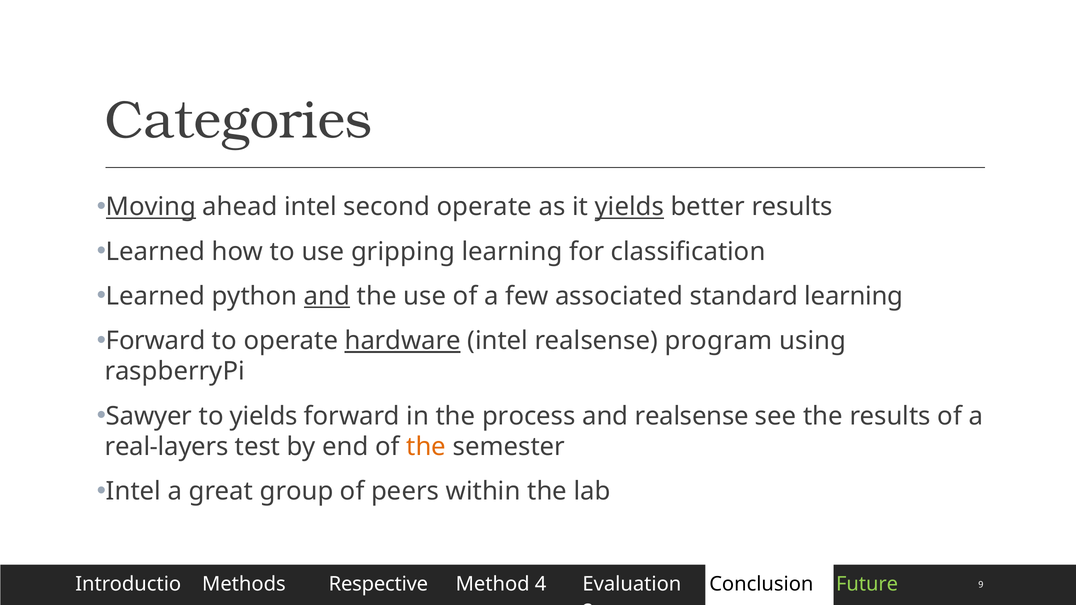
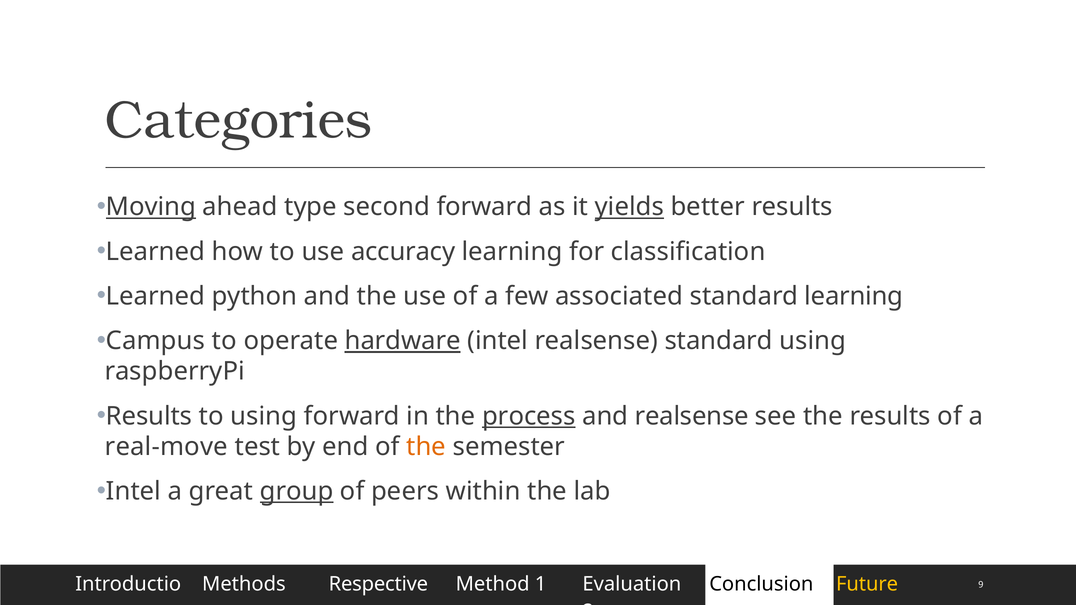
ahead intel: intel -> type
second operate: operate -> forward
gripping: gripping -> accuracy
and at (327, 296) underline: present -> none
Forward at (156, 341): Forward -> Campus
realsense program: program -> standard
Sawyer at (149, 416): Sawyer -> Results
to yields: yields -> using
process underline: none -> present
real-layers: real-layers -> real-move
group underline: none -> present
4: 4 -> 1
Future colour: light green -> yellow
